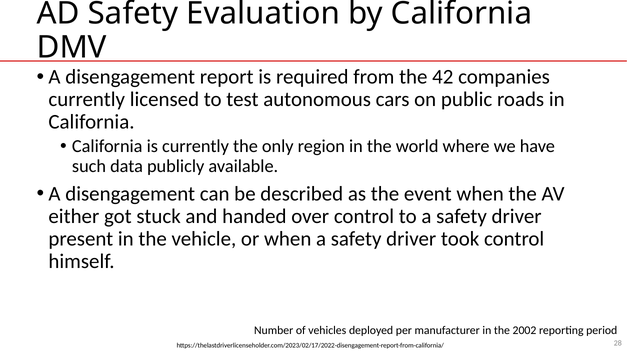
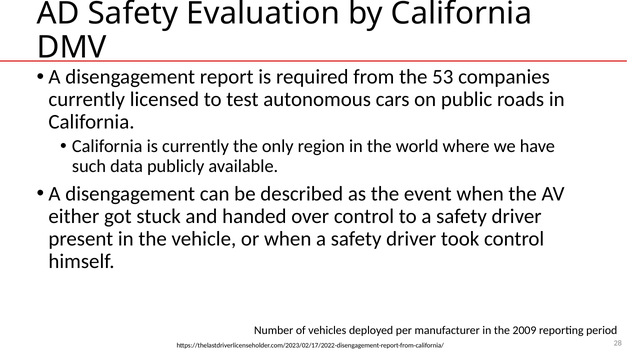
42: 42 -> 53
2002: 2002 -> 2009
